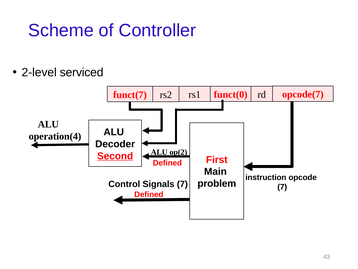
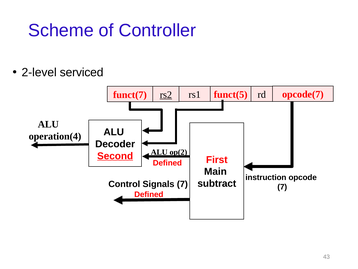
funct(0: funct(0 -> funct(5
rs2 underline: none -> present
problem: problem -> subtract
